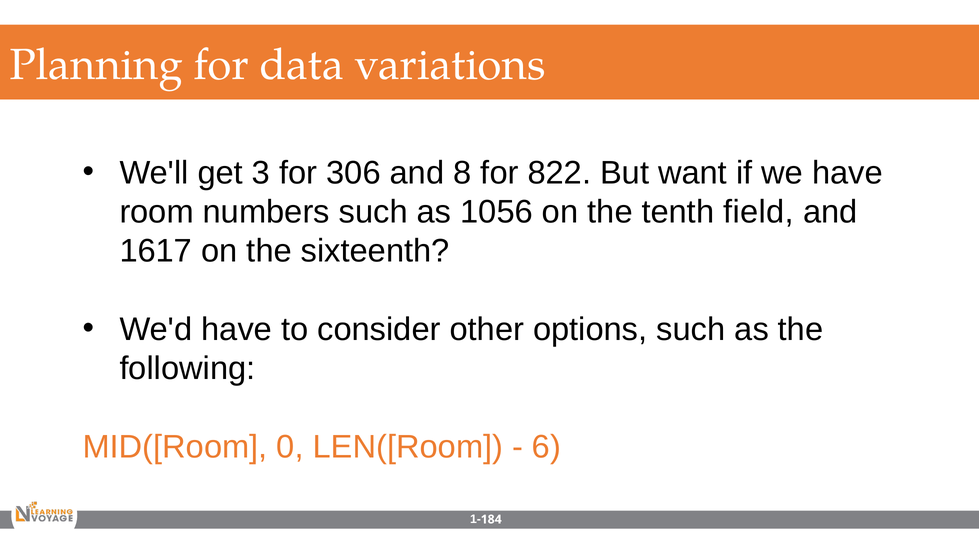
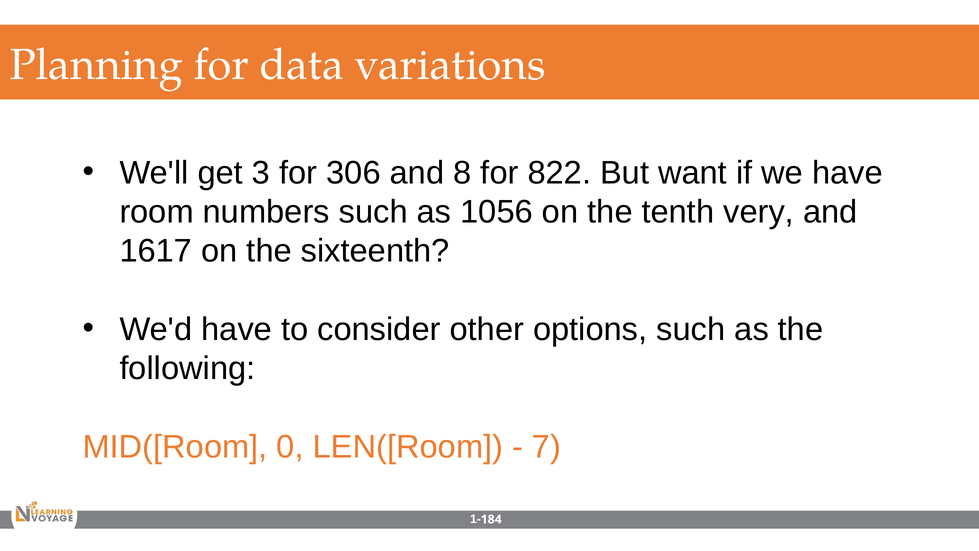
field: field -> very
6: 6 -> 7
